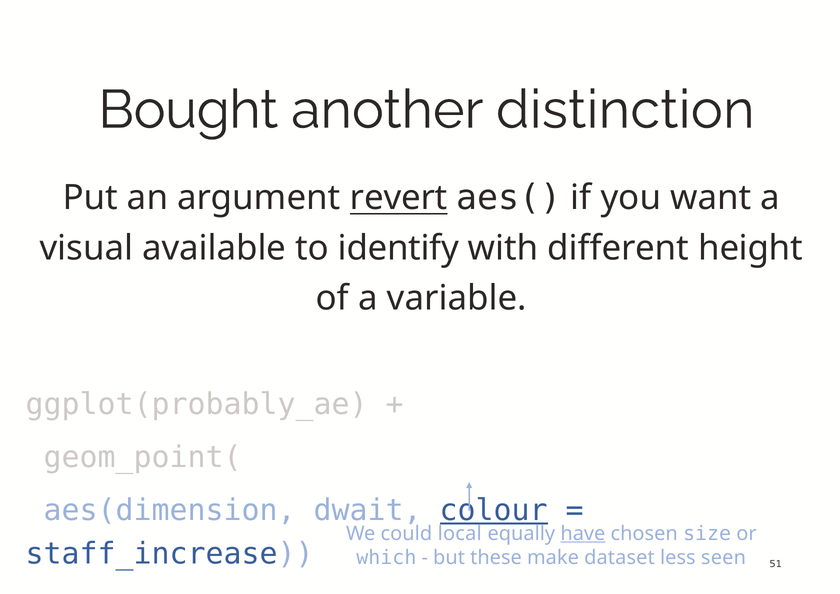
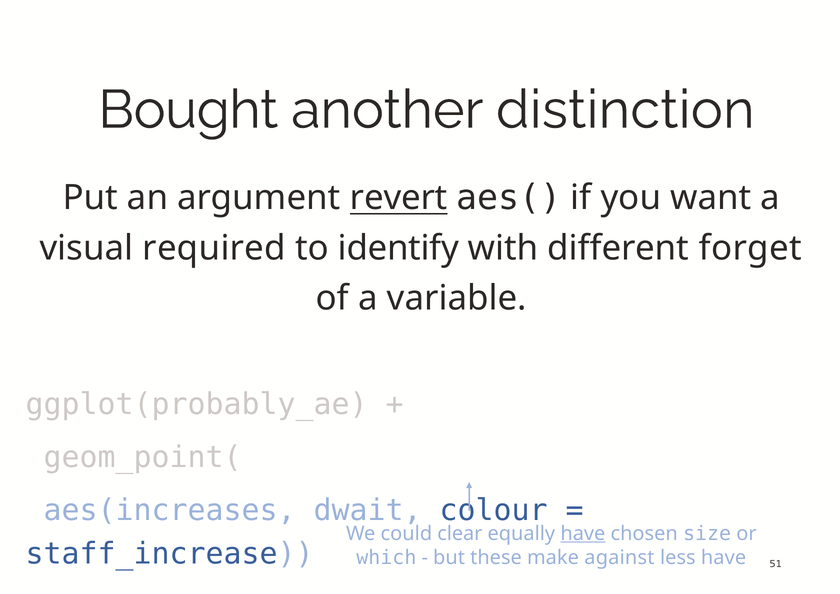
available: available -> required
height: height -> forget
aes(dimension: aes(dimension -> aes(increases
colour underline: present -> none
local: local -> clear
dataset: dataset -> against
less seen: seen -> have
